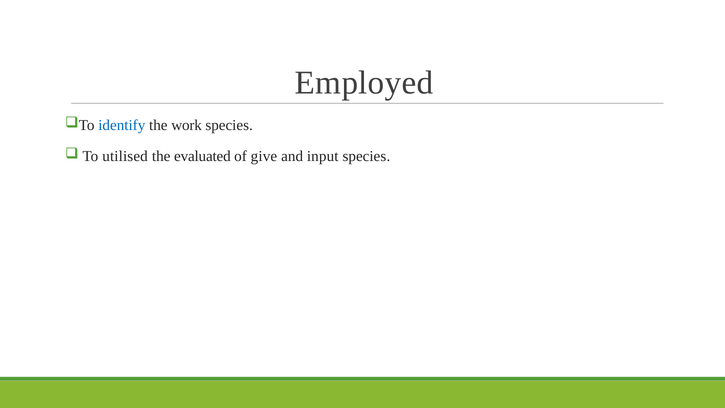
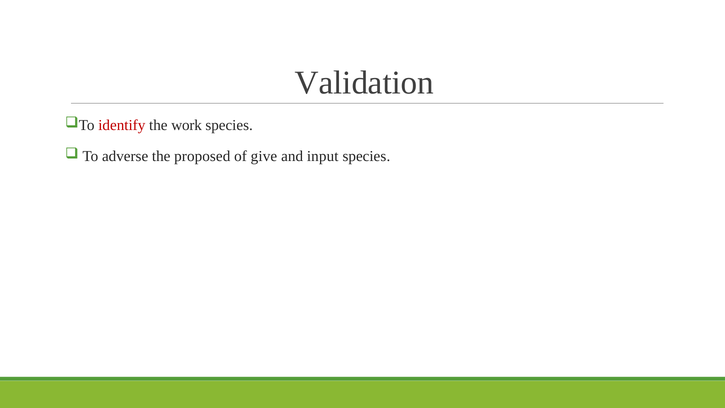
Employed: Employed -> Validation
identify colour: blue -> red
utilised: utilised -> adverse
evaluated: evaluated -> proposed
